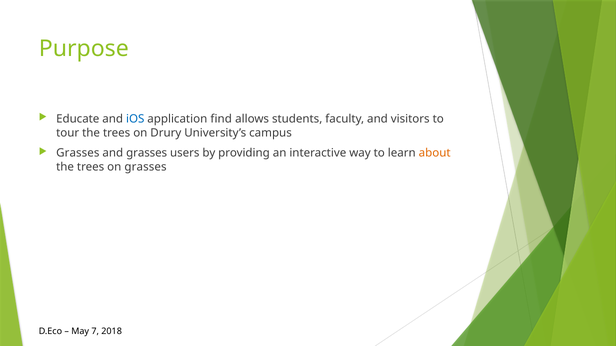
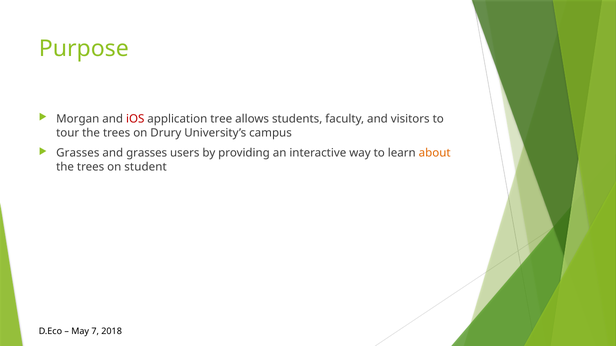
Educate: Educate -> Morgan
iOS colour: blue -> red
find: find -> tree
on grasses: grasses -> student
